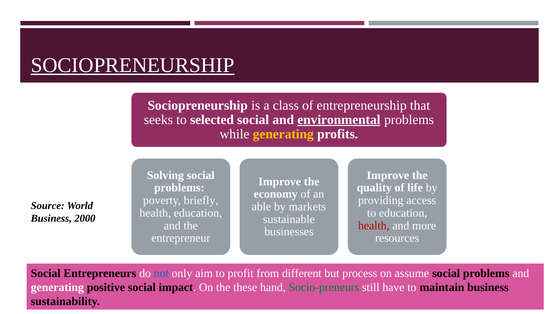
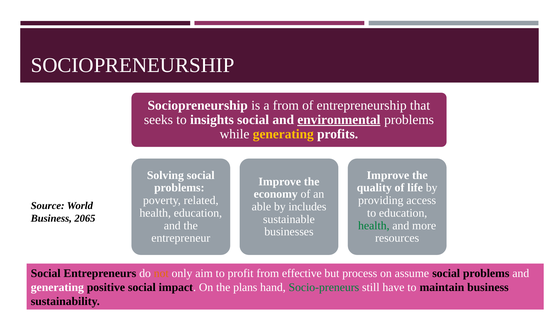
SOCIOPRENEURSHIP at (133, 65) underline: present -> none
a class: class -> from
selected: selected -> insights
briefly: briefly -> related
markets: markets -> includes
2000: 2000 -> 2065
health at (374, 226) colour: red -> green
not colour: blue -> orange
different: different -> effective
these: these -> plans
